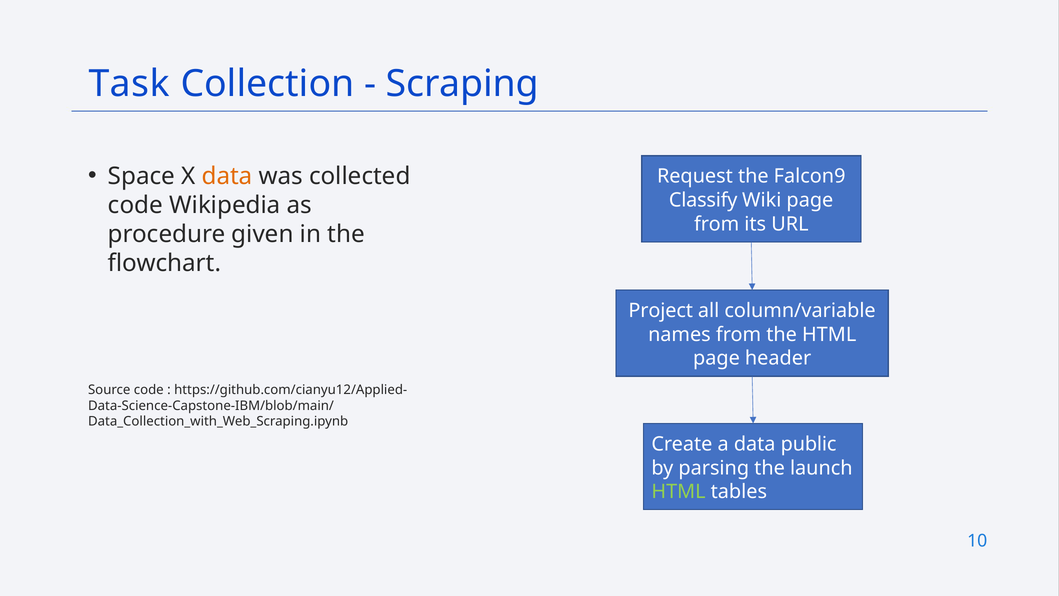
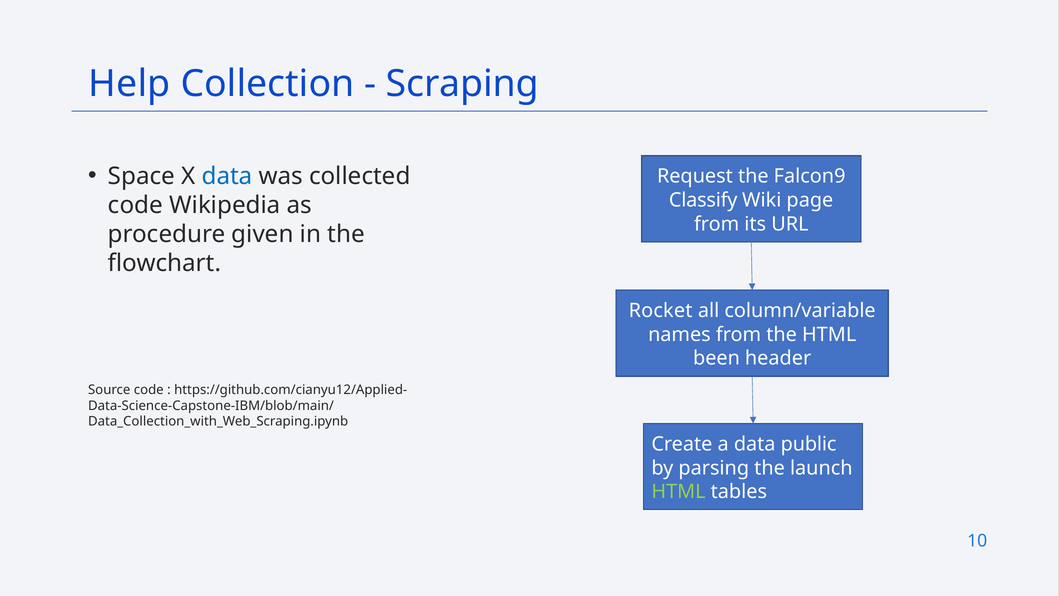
Task: Task -> Help
data at (227, 176) colour: orange -> blue
Project: Project -> Rocket
page at (716, 358): page -> been
